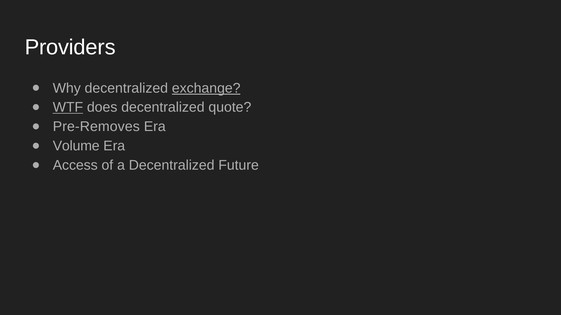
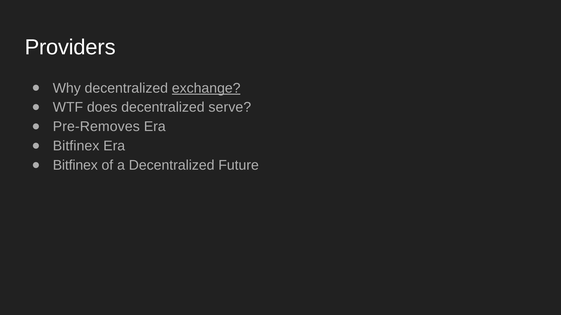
WTF underline: present -> none
quote: quote -> serve
Volume at (76, 146): Volume -> Bitfinex
Access at (75, 166): Access -> Bitfinex
